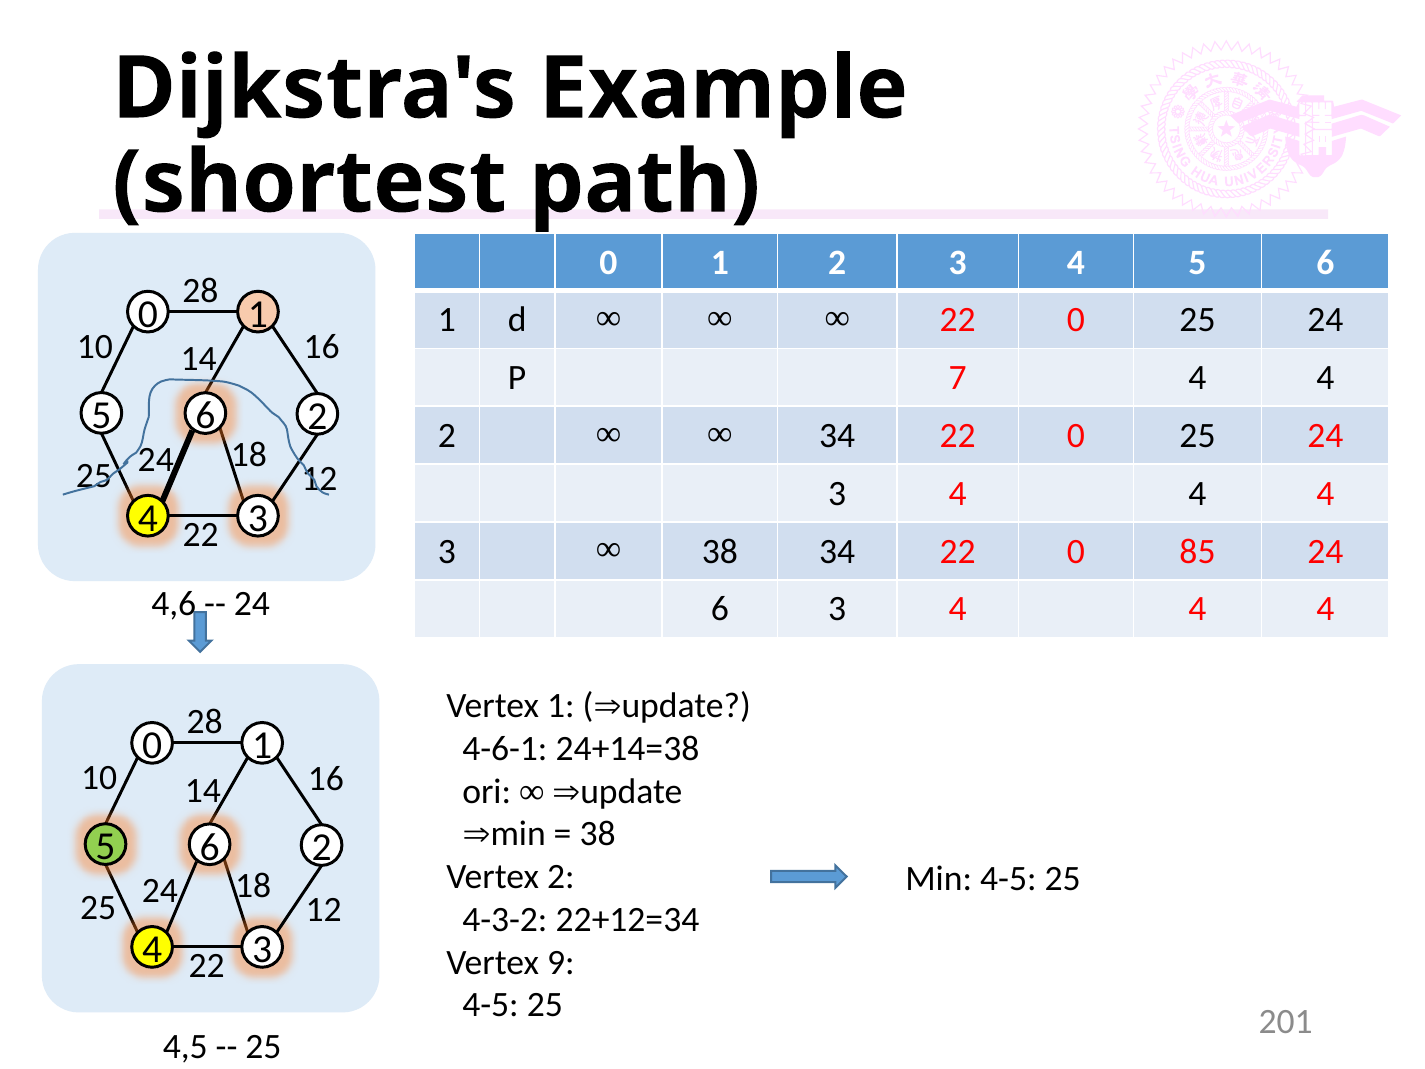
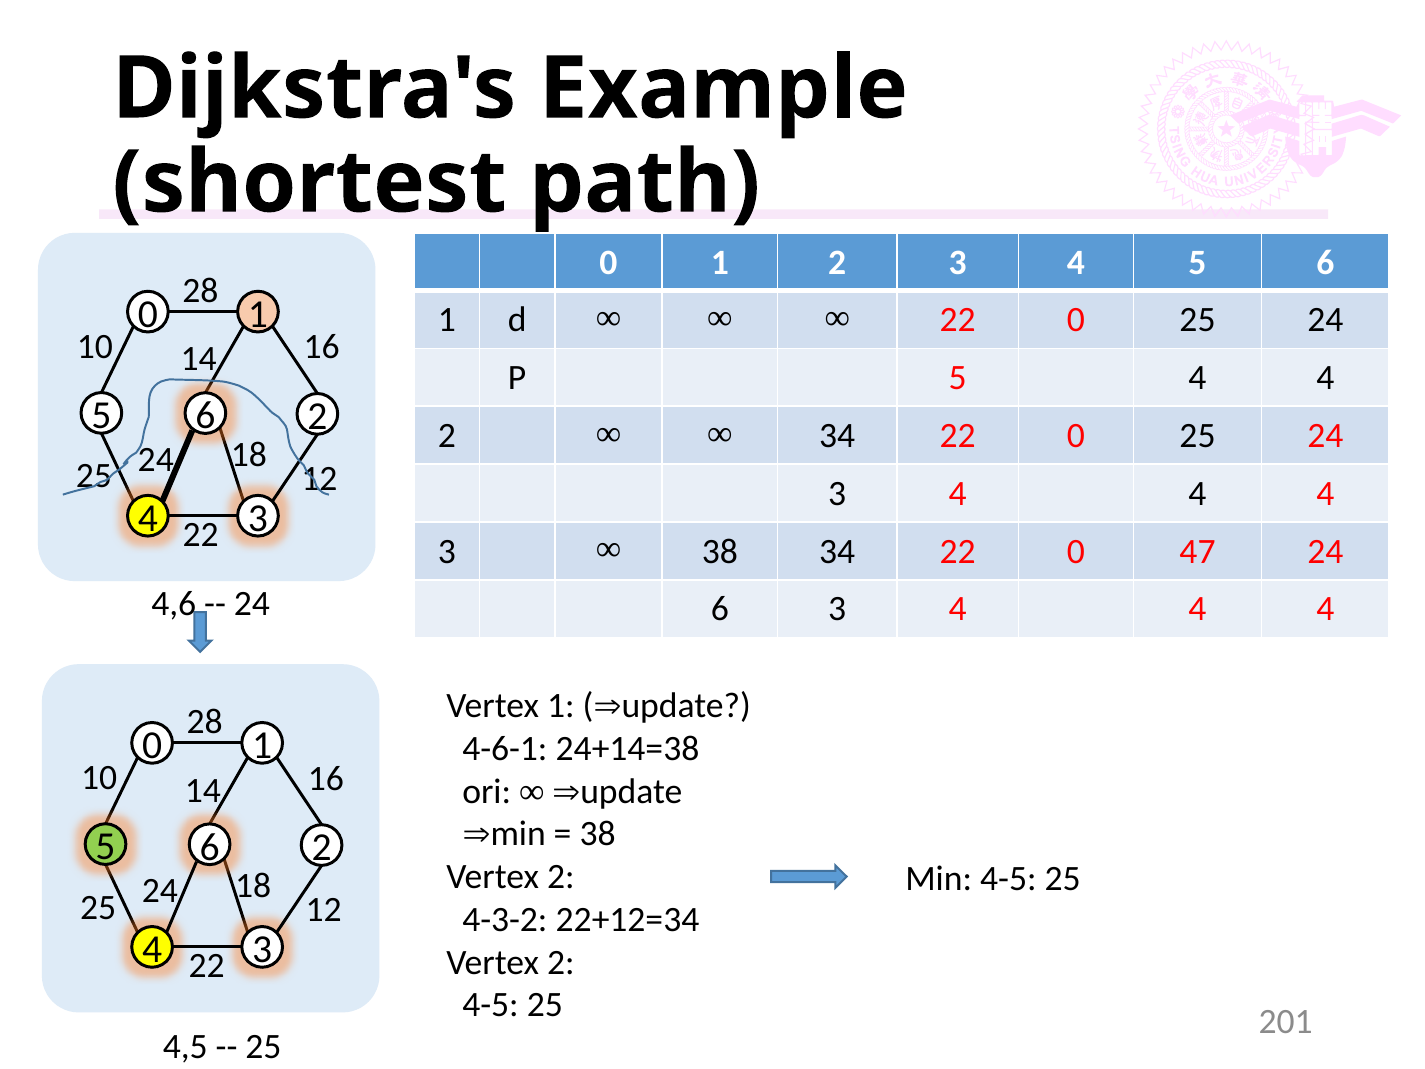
P 7: 7 -> 5
85: 85 -> 47
9 at (561, 962): 9 -> 2
